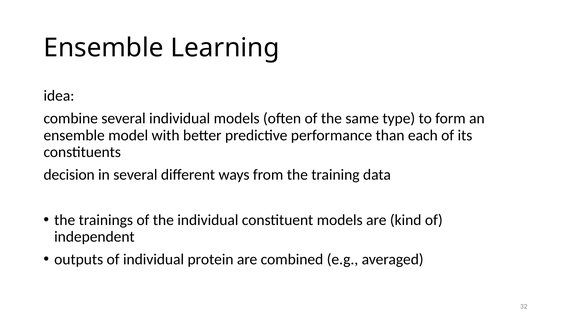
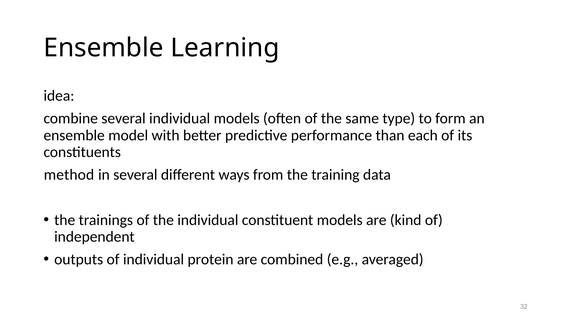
decision: decision -> method
